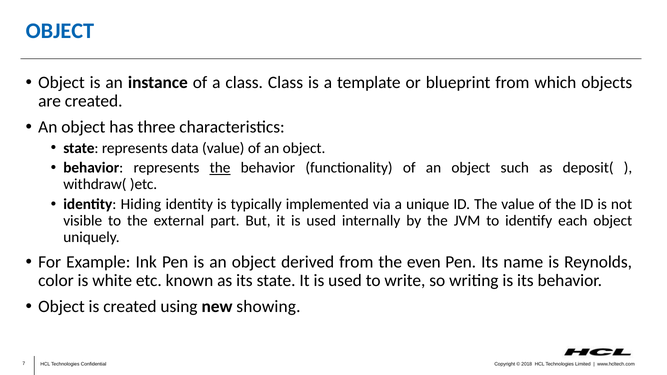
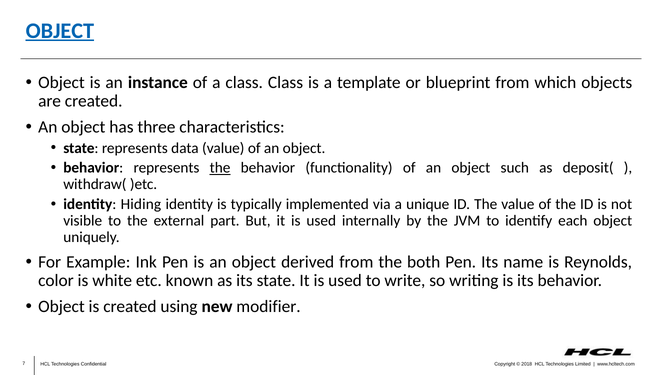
OBJECT at (60, 31) underline: none -> present
even: even -> both
showing: showing -> modifier
